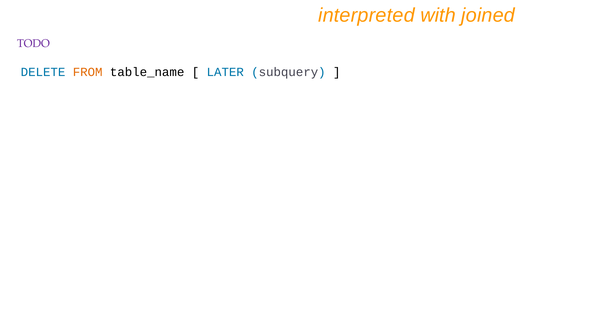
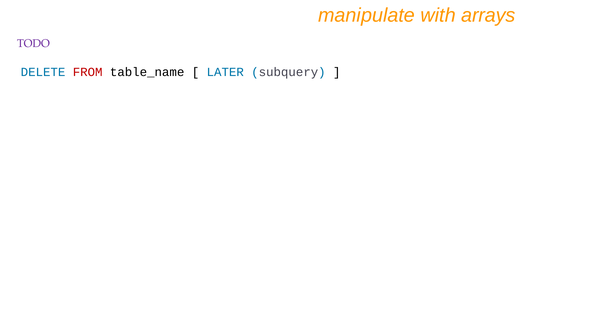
interpreted: interpreted -> manipulate
joined: joined -> arrays
FROM colour: orange -> red
